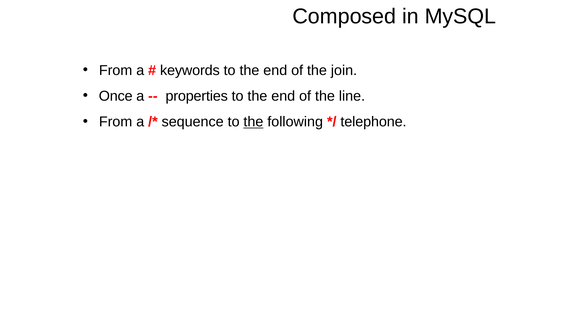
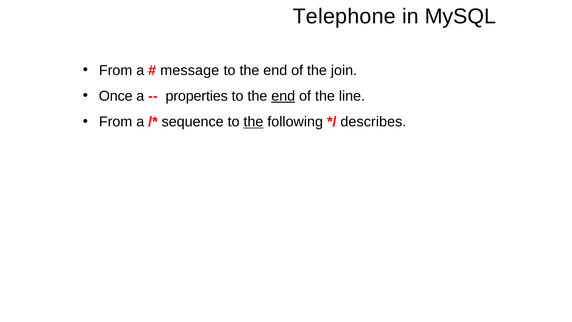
Composed: Composed -> Telephone
keywords: keywords -> message
end at (283, 96) underline: none -> present
telephone: telephone -> describes
